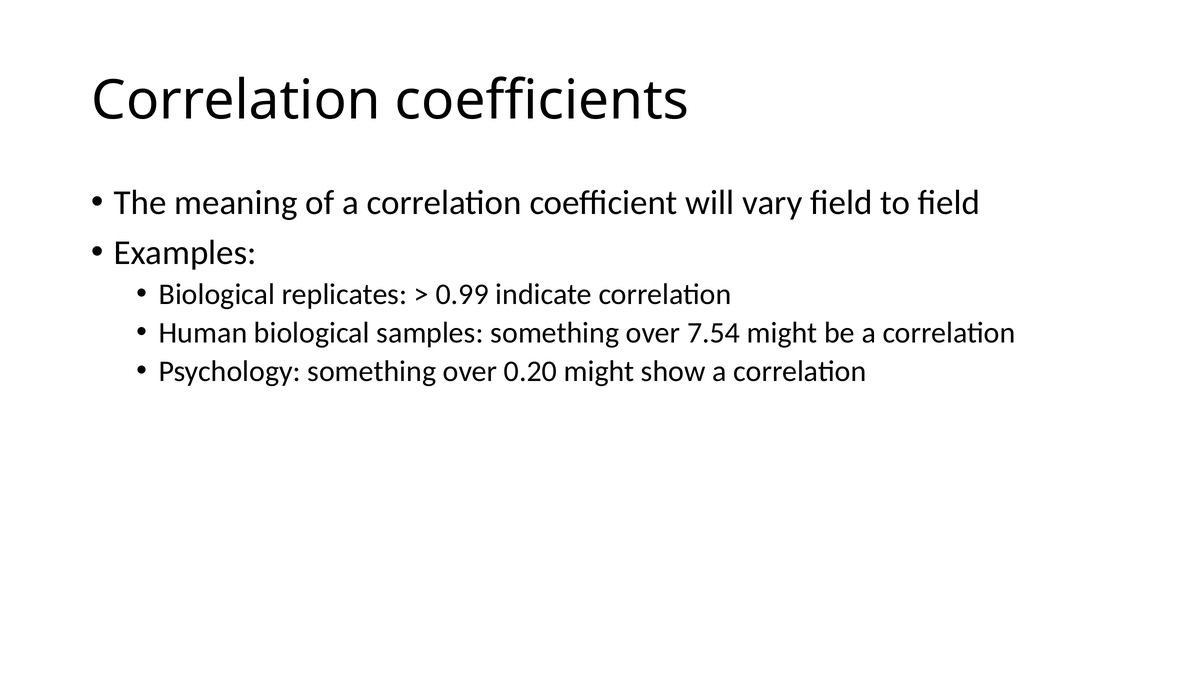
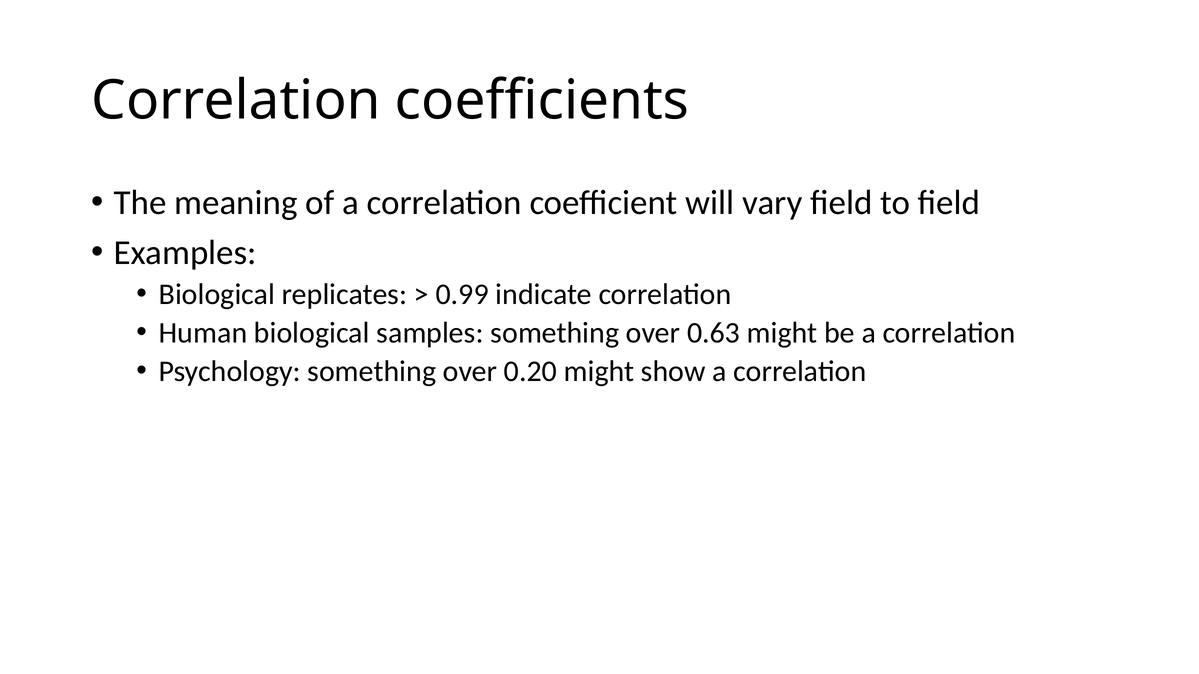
7.54: 7.54 -> 0.63
